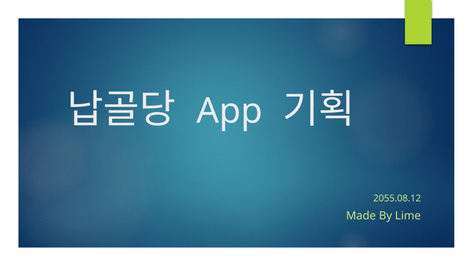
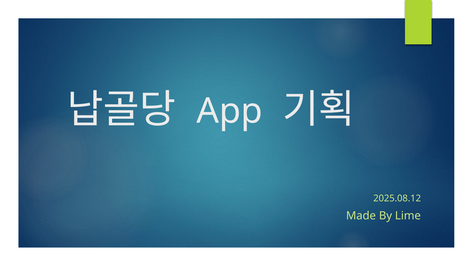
2055.08.12: 2055.08.12 -> 2025.08.12
